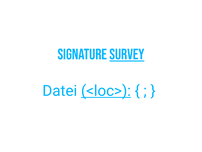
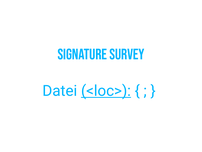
Survey underline: present -> none
